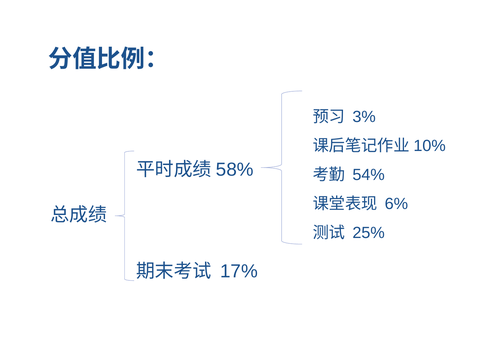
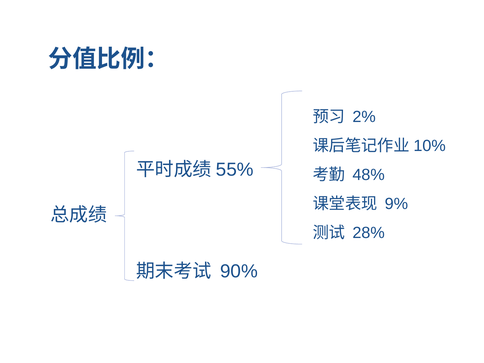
3%: 3% -> 2%
58%: 58% -> 55%
54%: 54% -> 48%
6%: 6% -> 9%
25%: 25% -> 28%
17%: 17% -> 90%
